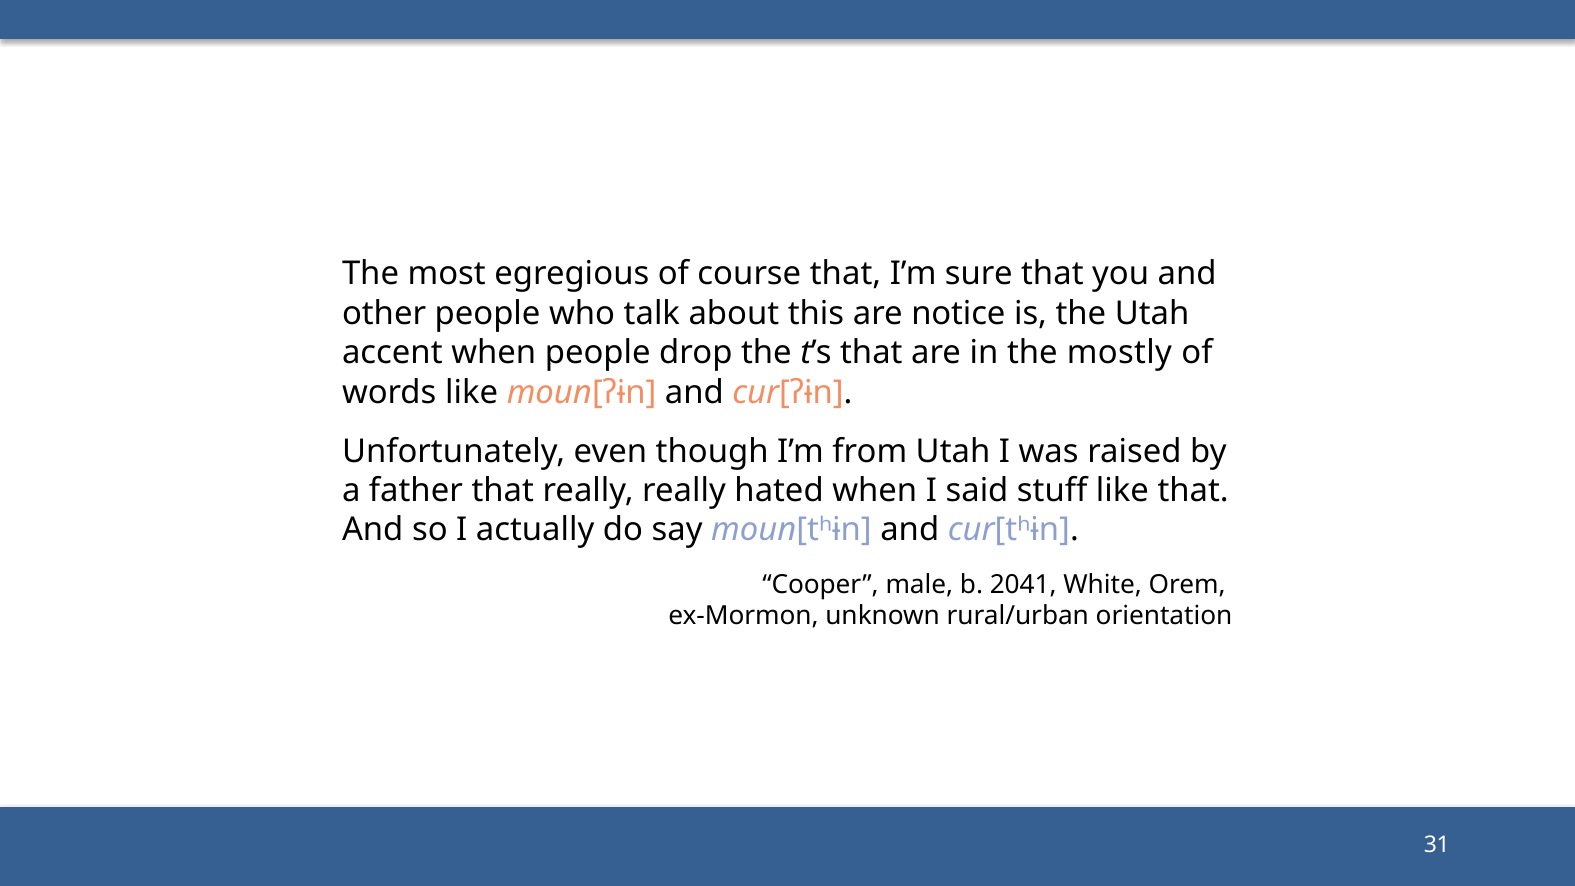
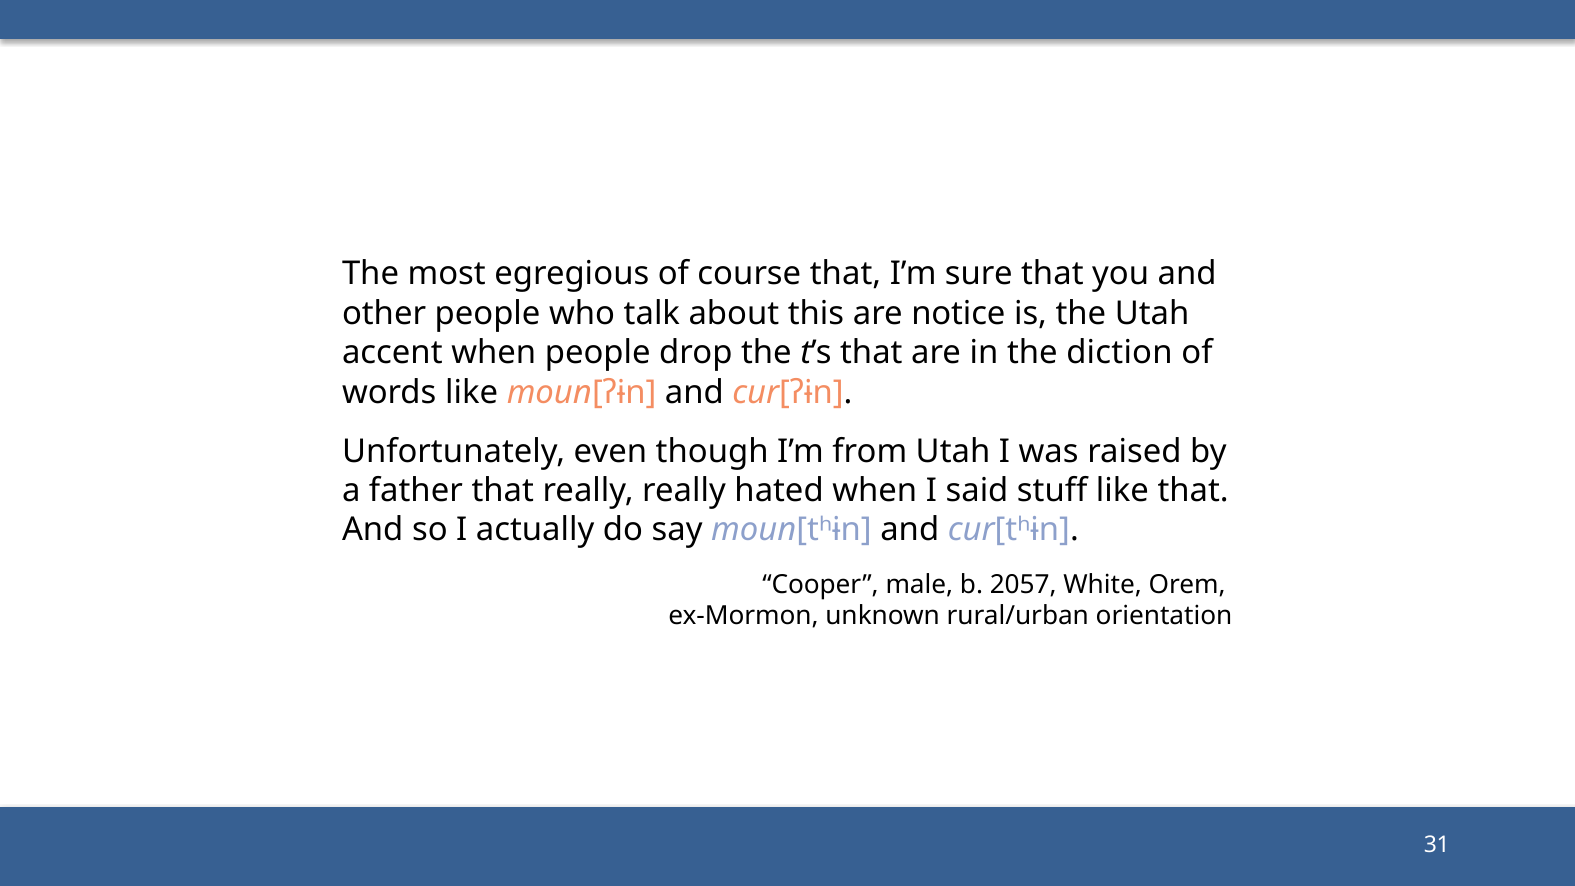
mostly: mostly -> diction
2041: 2041 -> 2057
